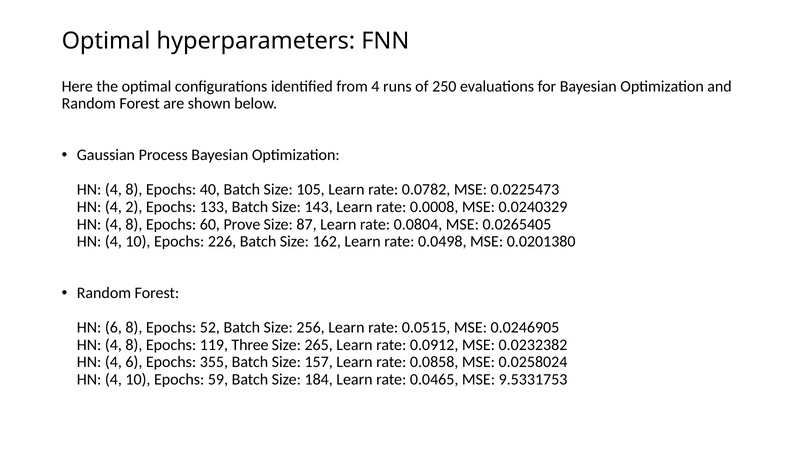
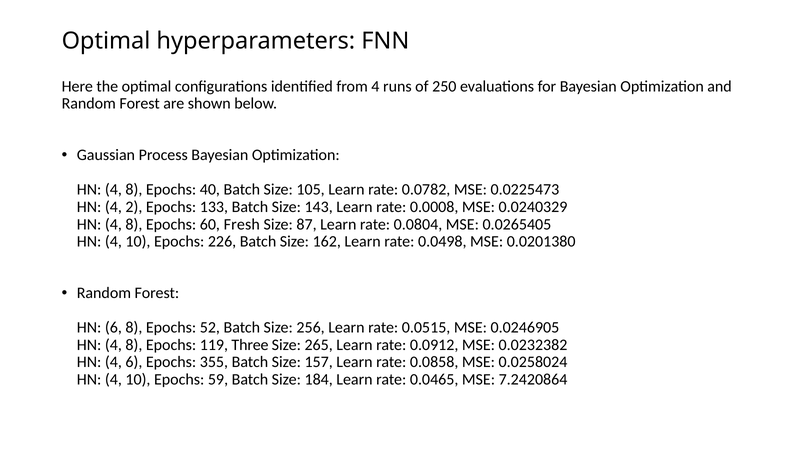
Prove: Prove -> Fresh
9.5331753: 9.5331753 -> 7.2420864
